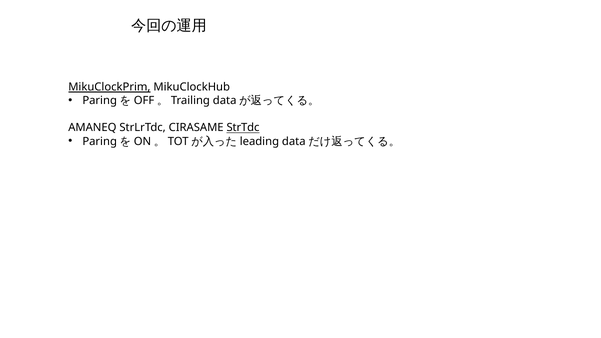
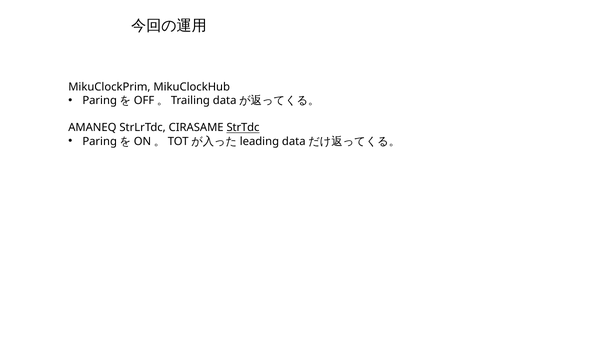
MikuClockPrim underline: present -> none
